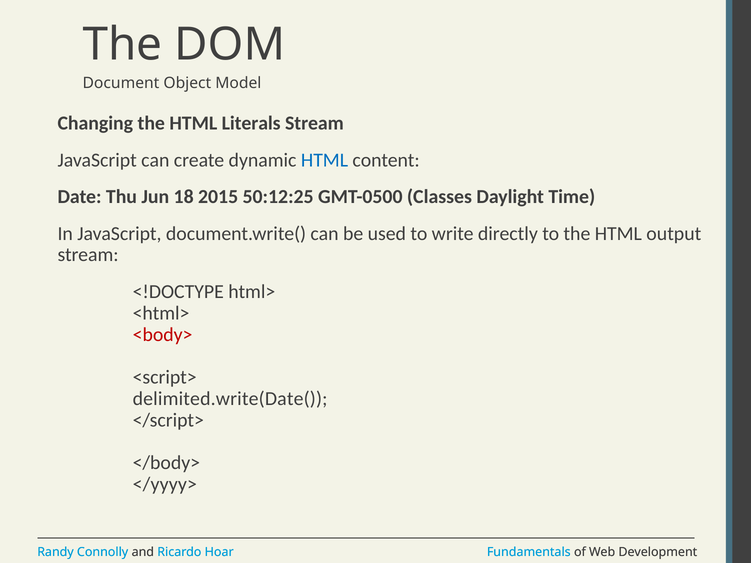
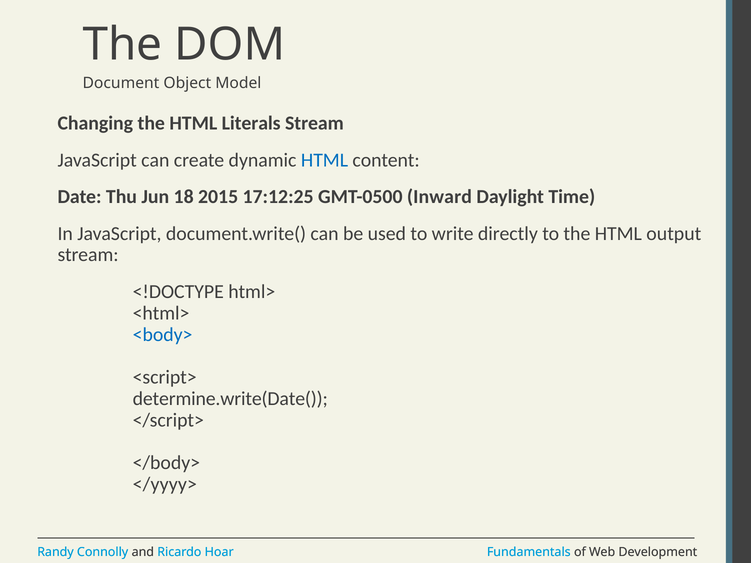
50:12:25: 50:12:25 -> 17:12:25
Classes: Classes -> Inward
<body> colour: red -> blue
delimited.write(Date(: delimited.write(Date( -> determine.write(Date(
